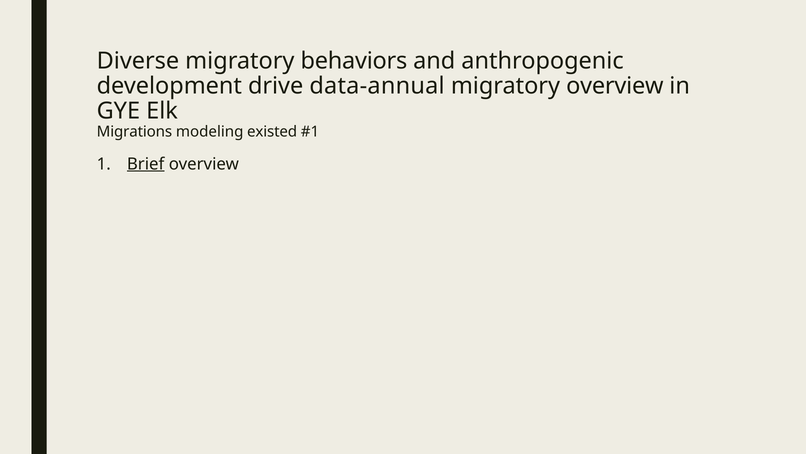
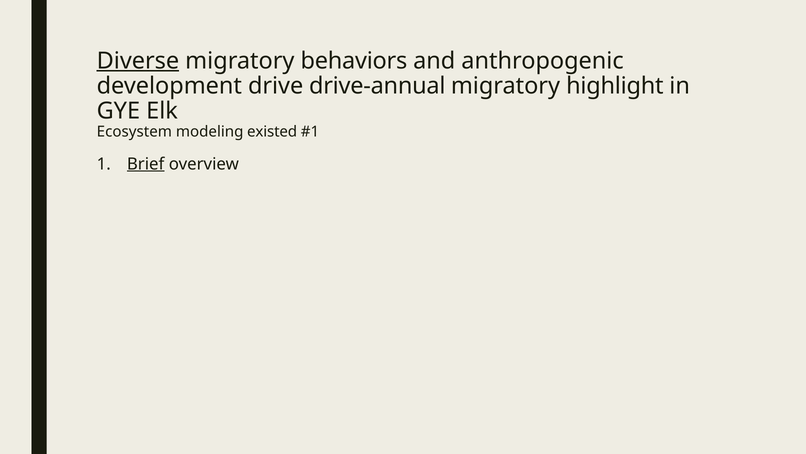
Diverse underline: none -> present
data-annual: data-annual -> drive-annual
migratory overview: overview -> highlight
Migrations: Migrations -> Ecosystem
